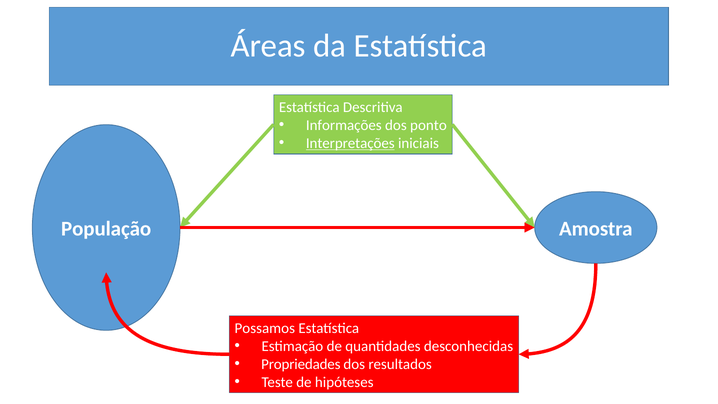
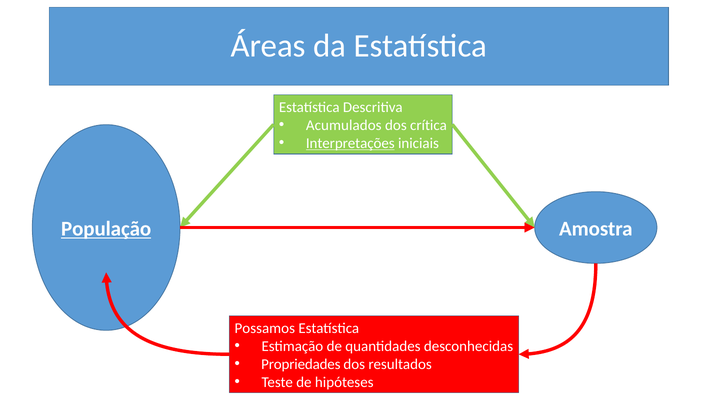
Informações: Informações -> Acumulados
ponto: ponto -> crítica
População underline: none -> present
